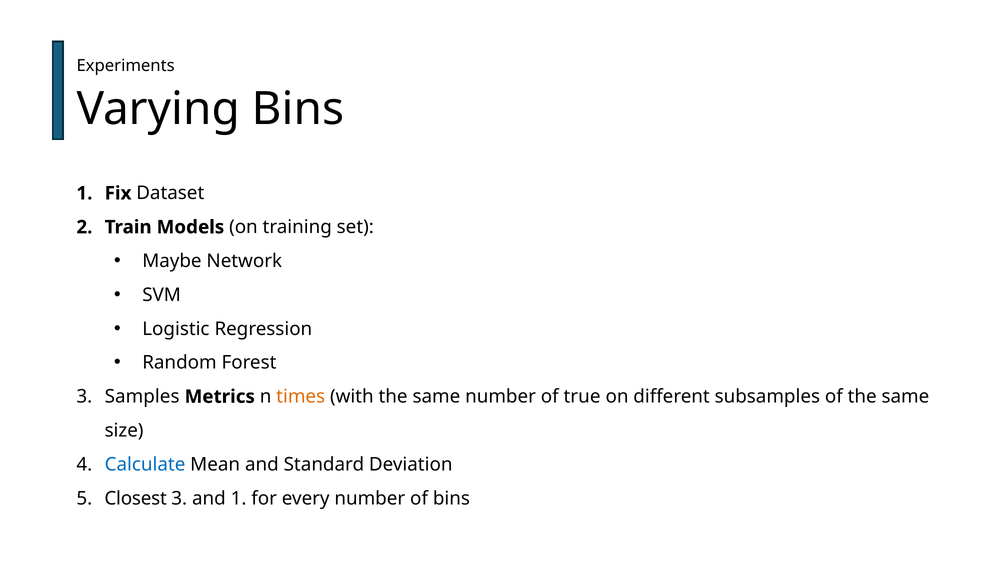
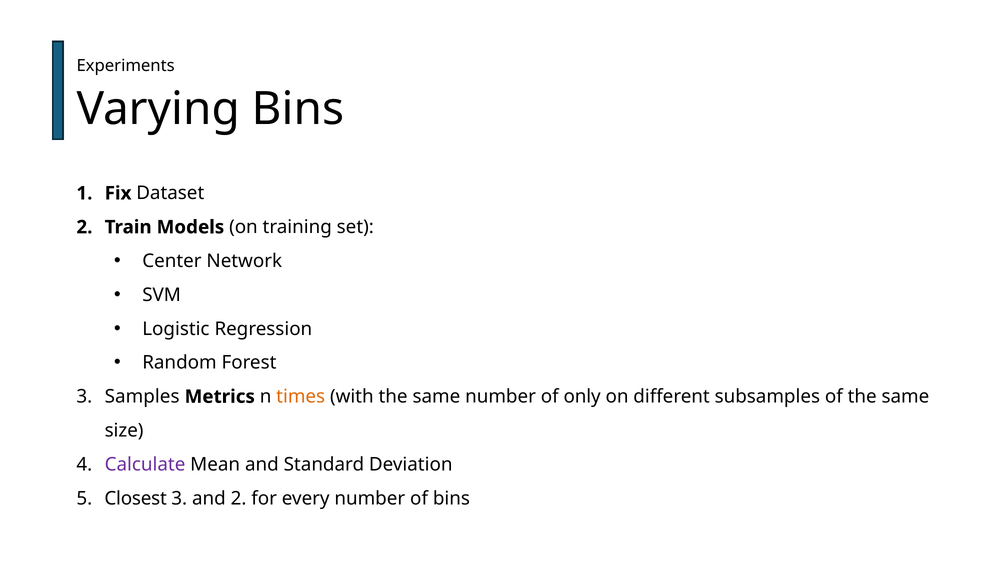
Maybe: Maybe -> Center
true: true -> only
Calculate colour: blue -> purple
and 1: 1 -> 2
